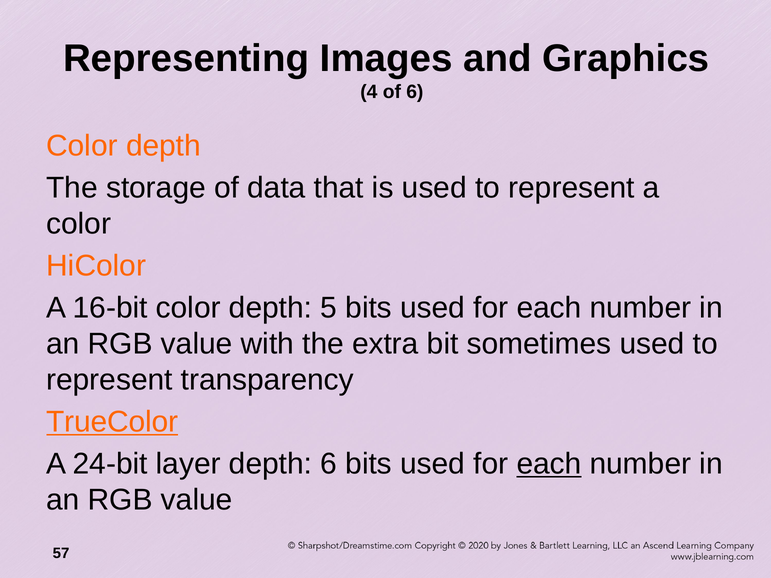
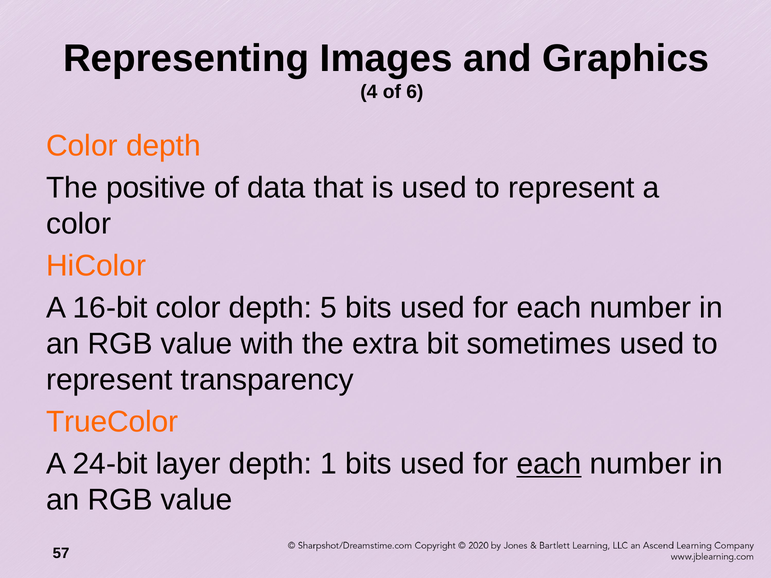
storage: storage -> positive
TrueColor underline: present -> none
depth 6: 6 -> 1
